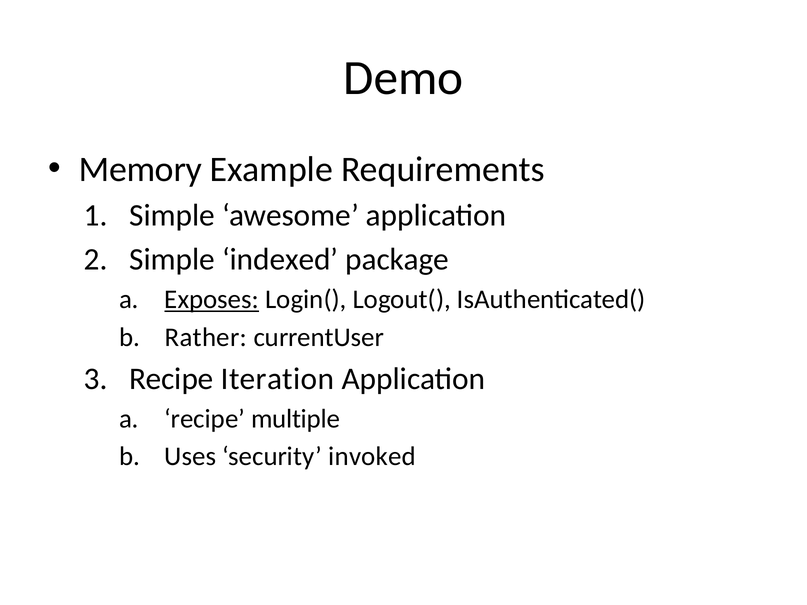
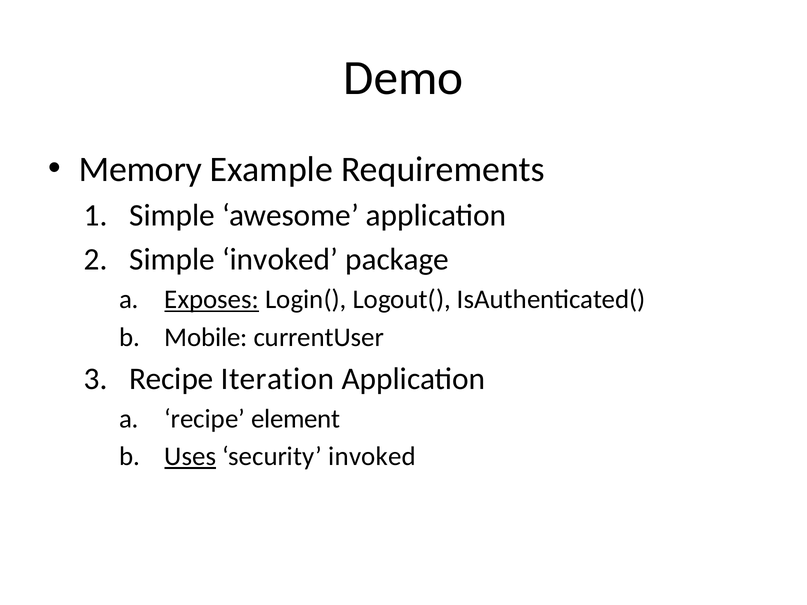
Simple indexed: indexed -> invoked
Rather: Rather -> Mobile
multiple: multiple -> element
Uses underline: none -> present
